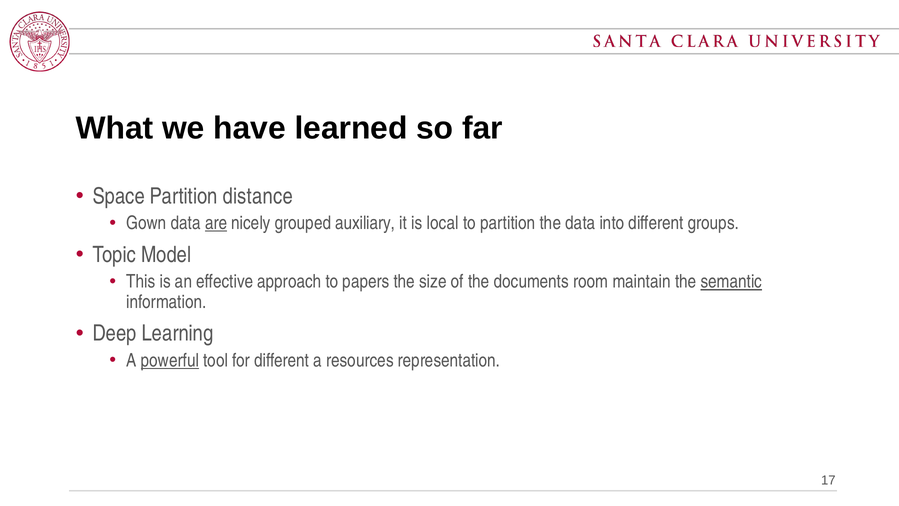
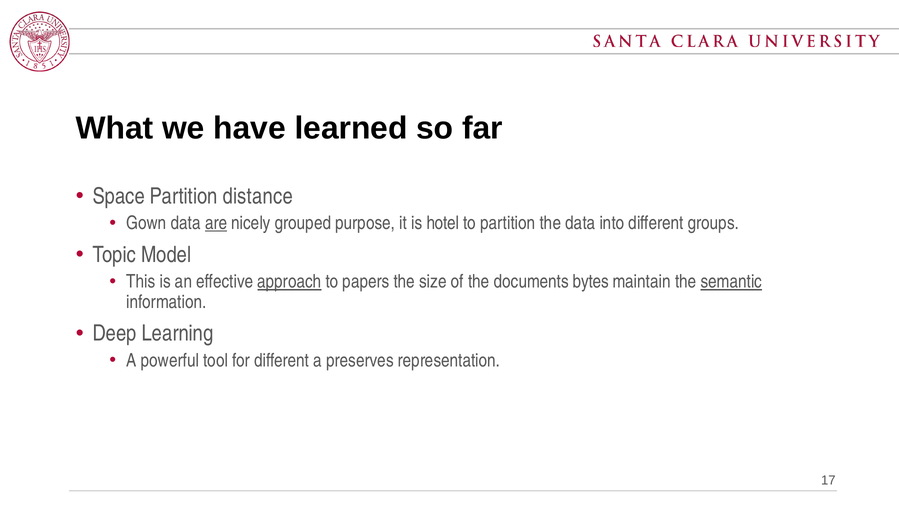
auxiliary: auxiliary -> purpose
local: local -> hotel
approach underline: none -> present
room: room -> bytes
powerful underline: present -> none
resources: resources -> preserves
